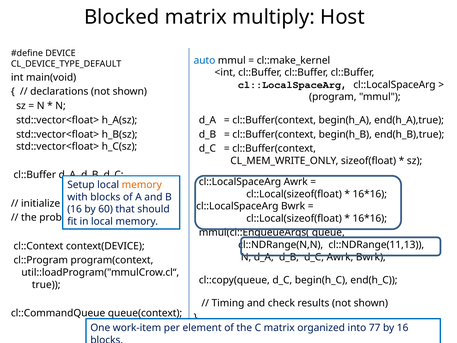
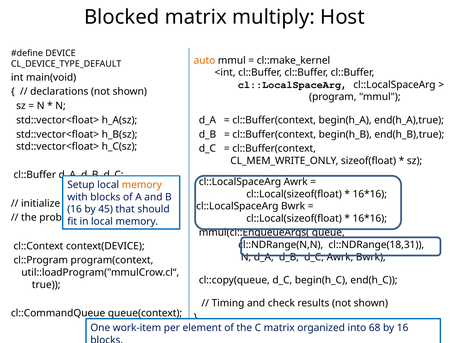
auto colour: blue -> orange
60: 60 -> 45
cl::NDRange(11,13: cl::NDRange(11,13 -> cl::NDRange(18,31
77: 77 -> 68
